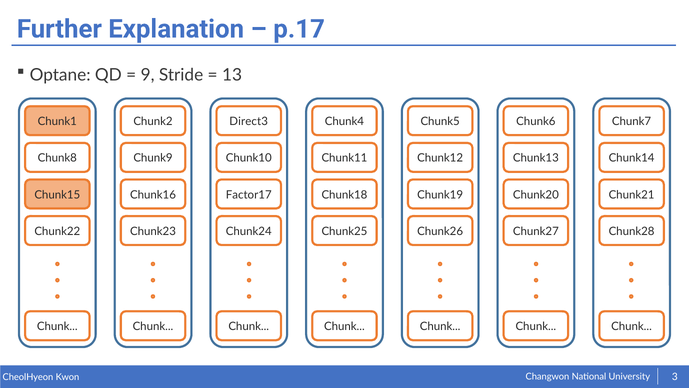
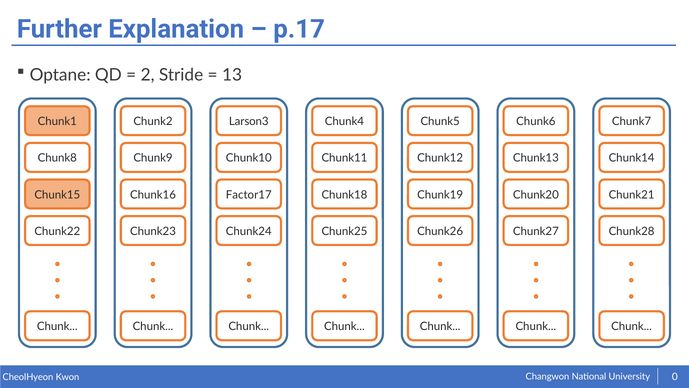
9: 9 -> 2
Direct3: Direct3 -> Larson3
3: 3 -> 0
